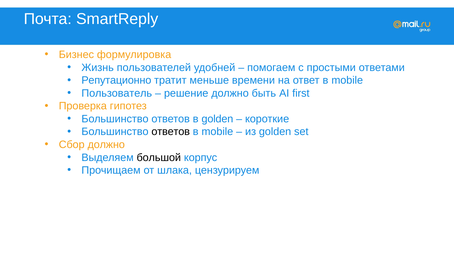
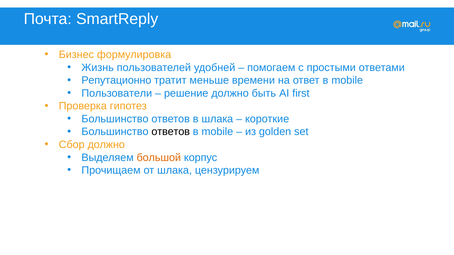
Пользователь: Пользователь -> Пользователи
в golden: golden -> шлака
большой colour: black -> orange
